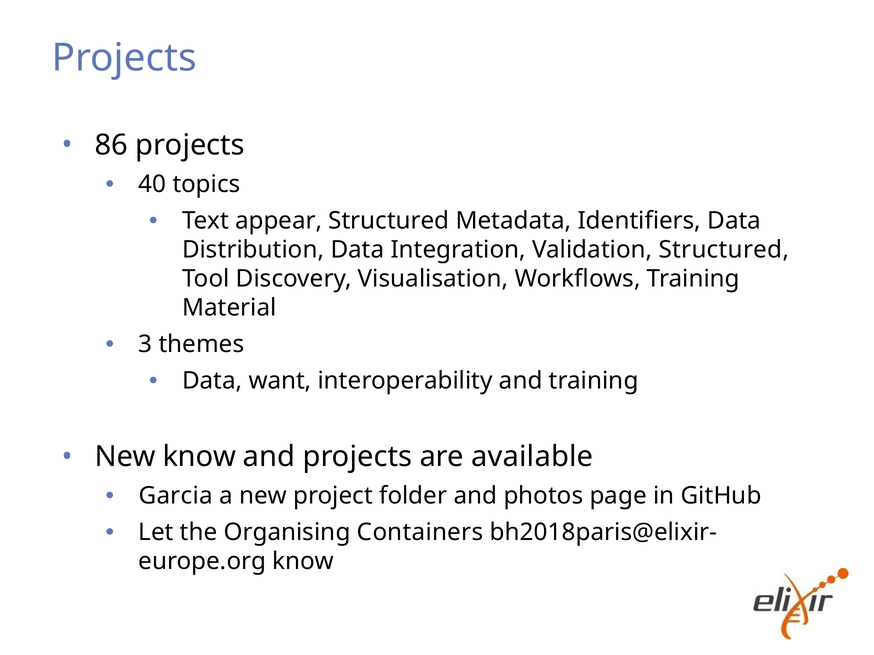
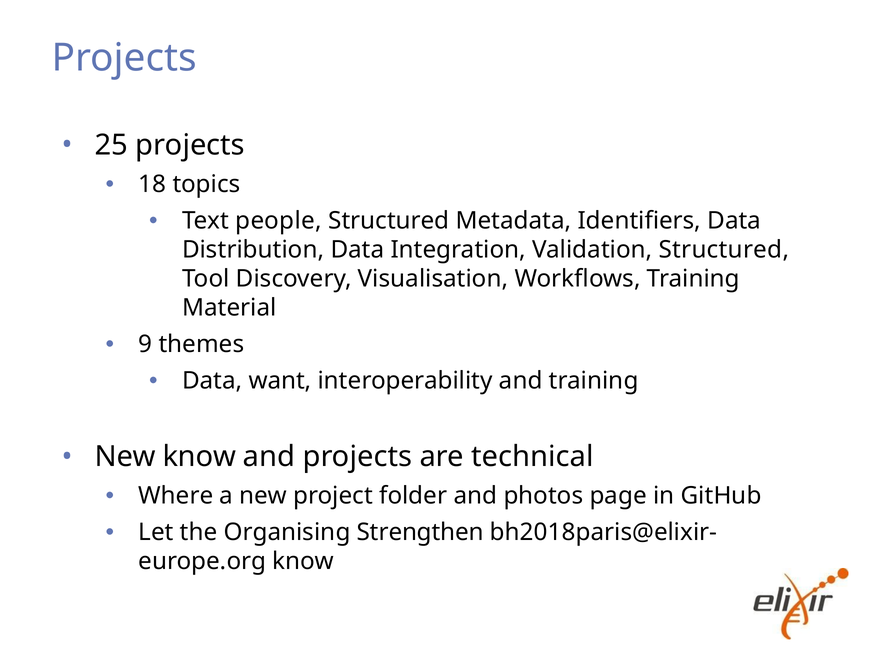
86: 86 -> 25
40: 40 -> 18
appear: appear -> people
3: 3 -> 9
available: available -> technical
Garcia: Garcia -> Where
Containers: Containers -> Strengthen
